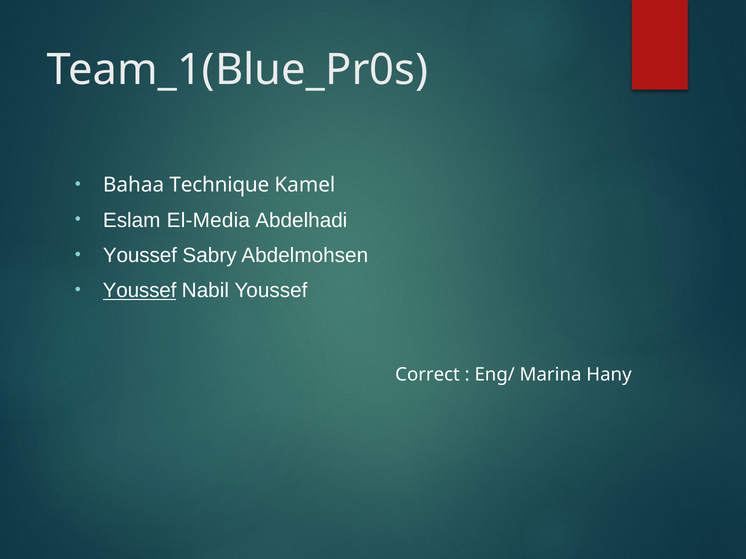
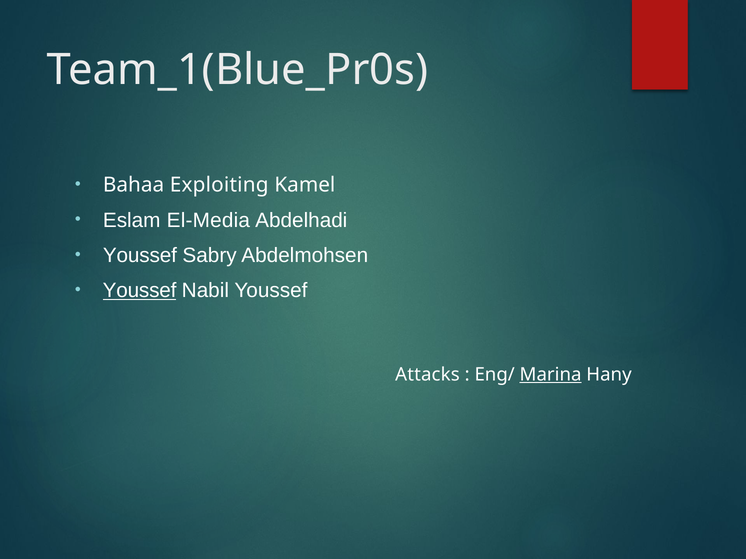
Technique: Technique -> Exploiting
Correct: Correct -> Attacks
Marina underline: none -> present
